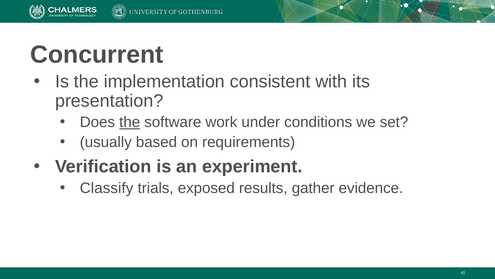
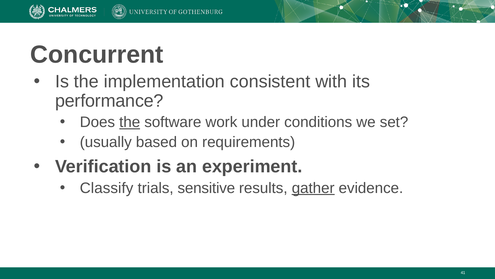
presentation: presentation -> performance
exposed: exposed -> sensitive
gather underline: none -> present
